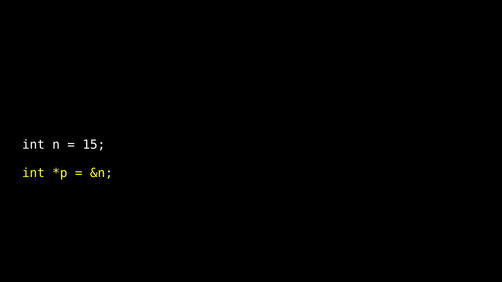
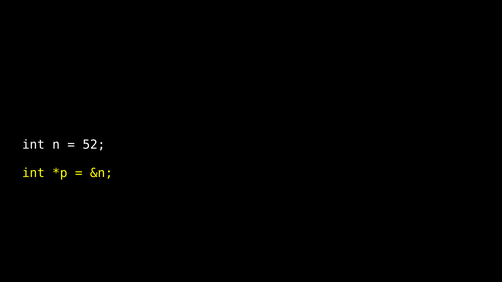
15: 15 -> 52
